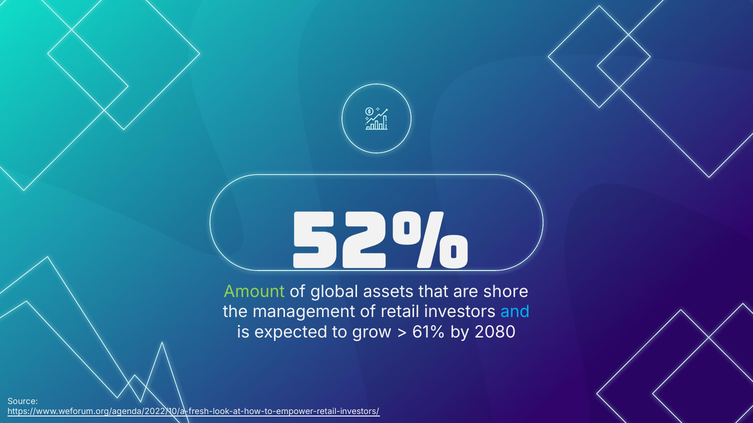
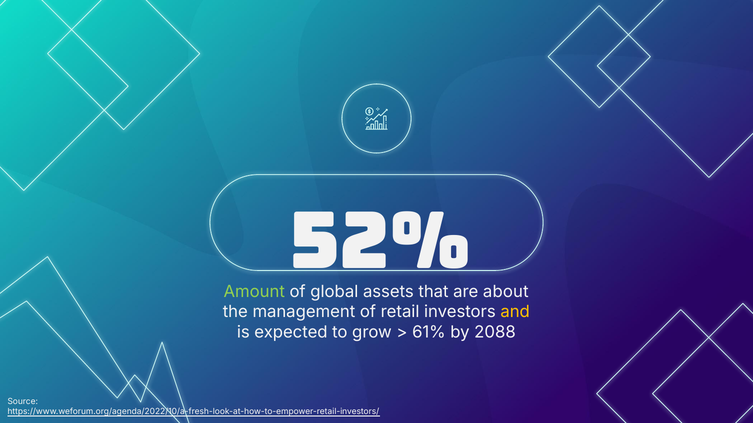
shore: shore -> about
and colour: light blue -> yellow
2080: 2080 -> 2088
